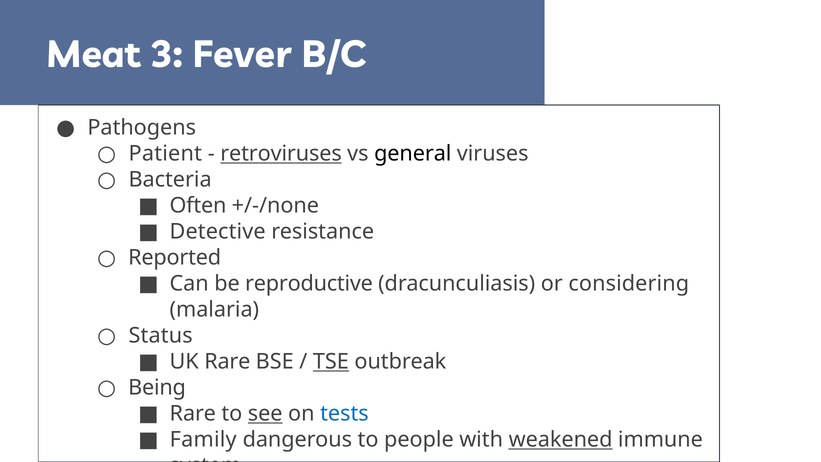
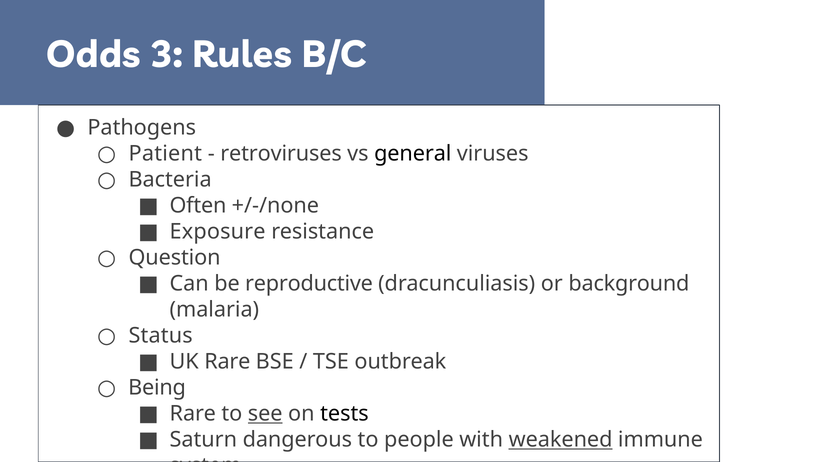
Meat: Meat -> Odds
Fever: Fever -> Rules
retroviruses underline: present -> none
Detective: Detective -> Exposure
Reported: Reported -> Question
considering: considering -> background
TSE underline: present -> none
tests colour: blue -> black
Family: Family -> Saturn
